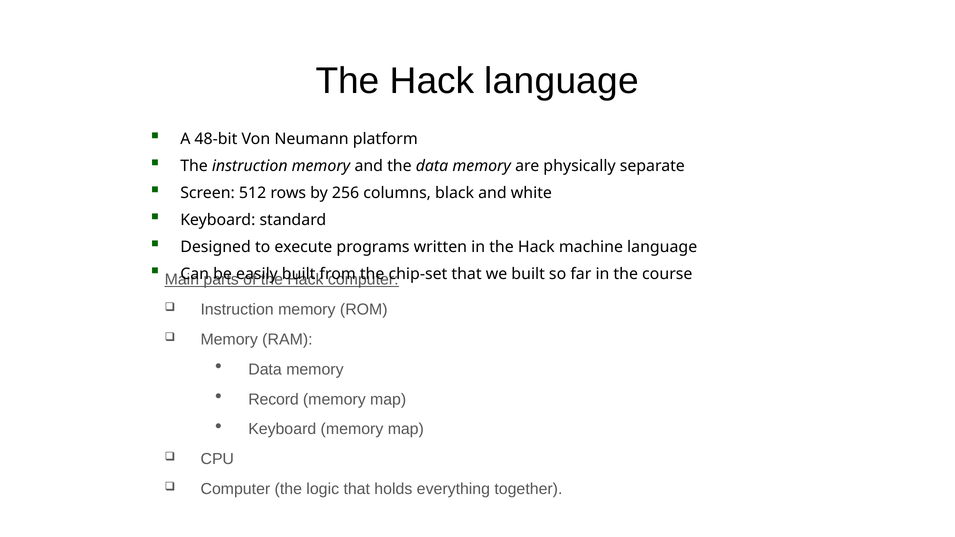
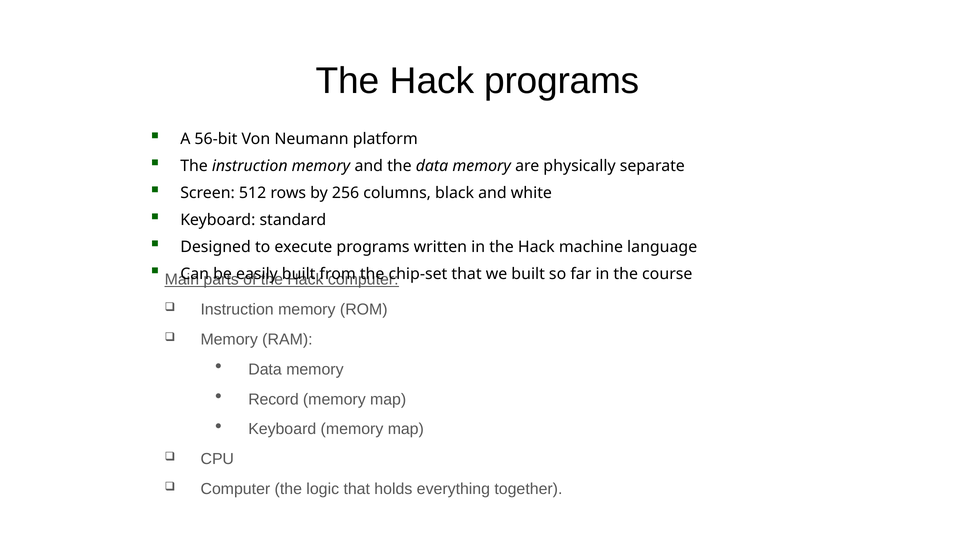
Hack language: language -> programs
48-bit: 48-bit -> 56-bit
